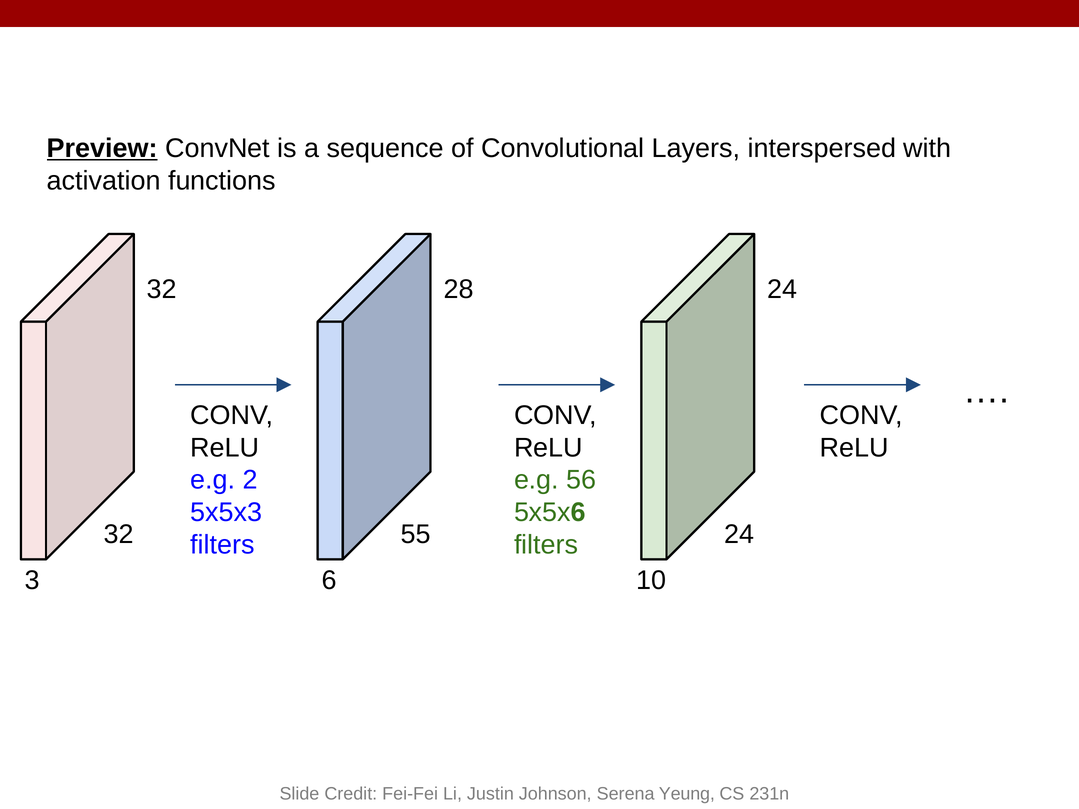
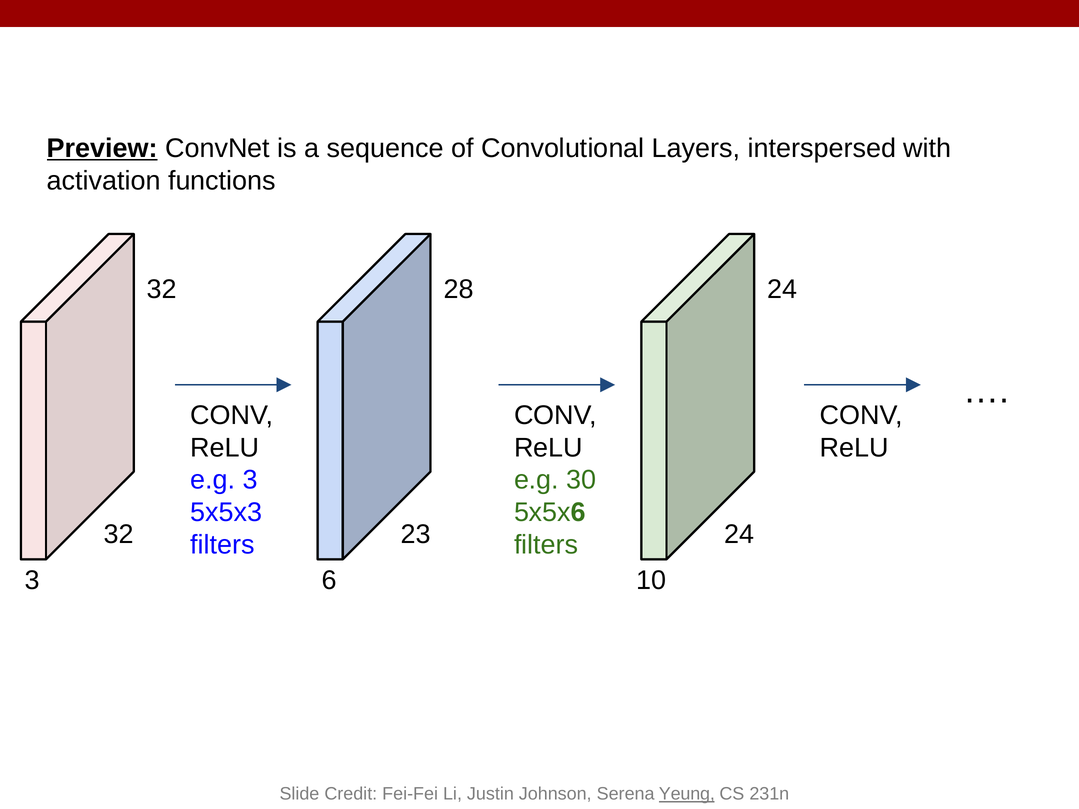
e.g 2: 2 -> 3
56: 56 -> 30
55: 55 -> 23
Yeung underline: none -> present
